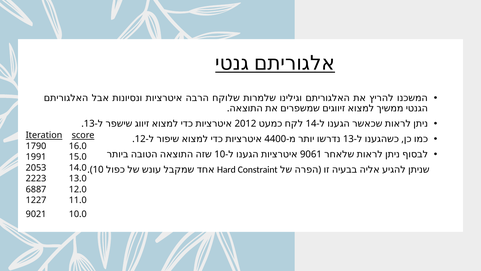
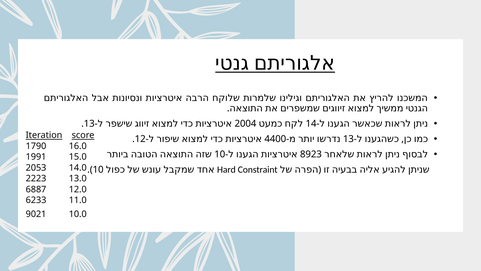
2012: 2012 -> 2004
9061: 9061 -> 8923
1227: 1227 -> 6233
